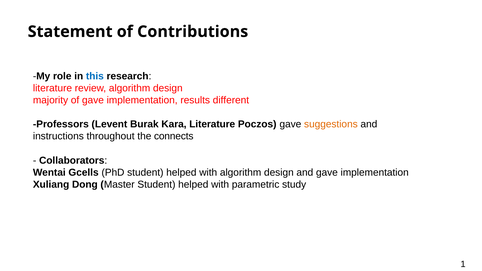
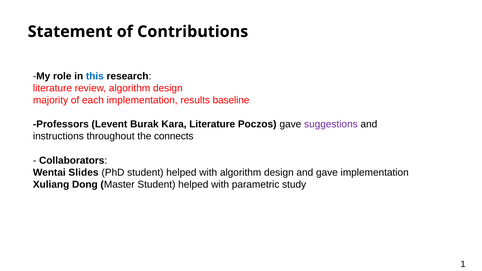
of gave: gave -> each
different: different -> baseline
suggestions colour: orange -> purple
Gcells: Gcells -> Slides
